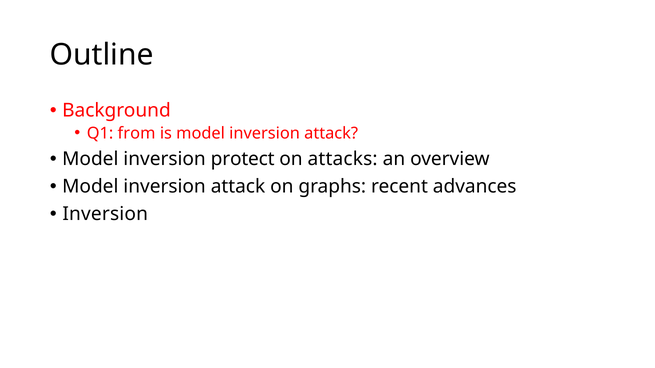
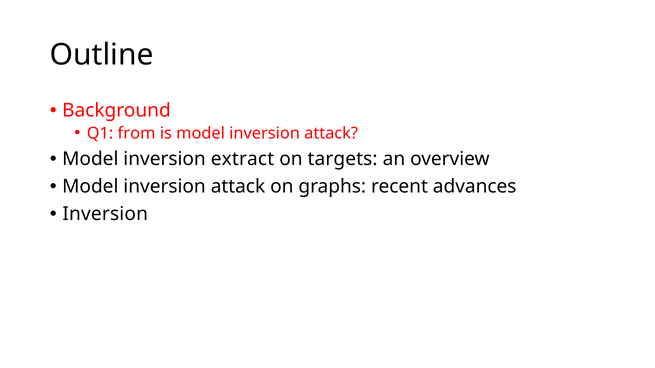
protect: protect -> extract
attacks: attacks -> targets
